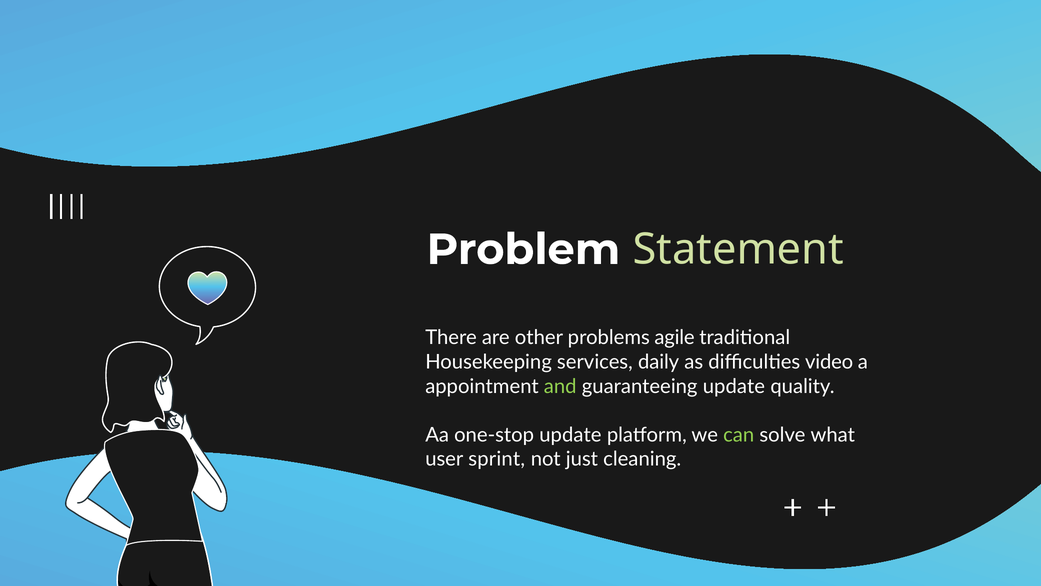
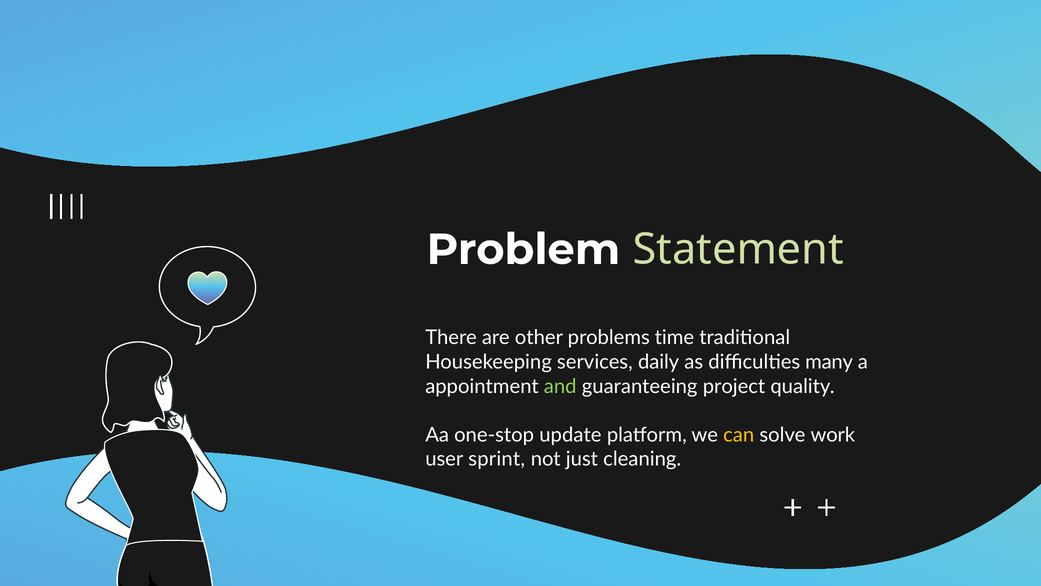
agile: agile -> time
video: video -> many
guaranteeing update: update -> project
can colour: light green -> yellow
what: what -> work
